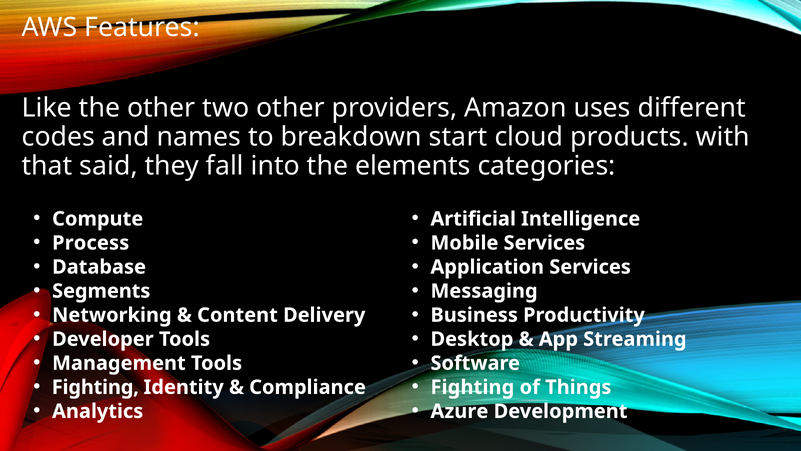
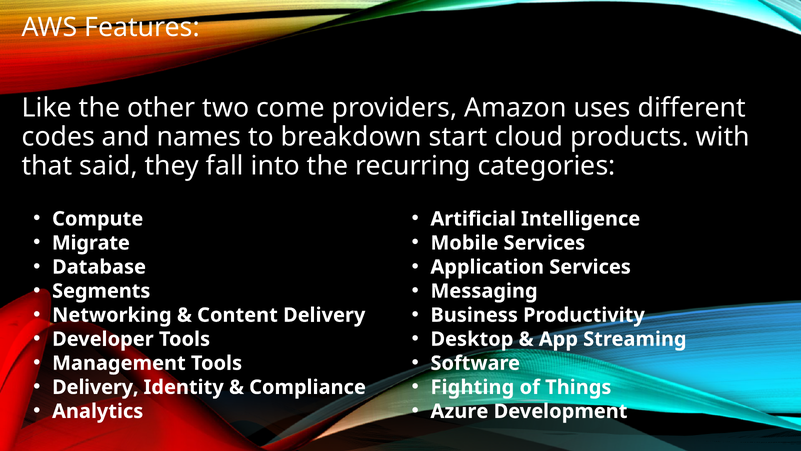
two other: other -> come
elements: elements -> recurring
Process: Process -> Migrate
Fighting at (95, 387): Fighting -> Delivery
